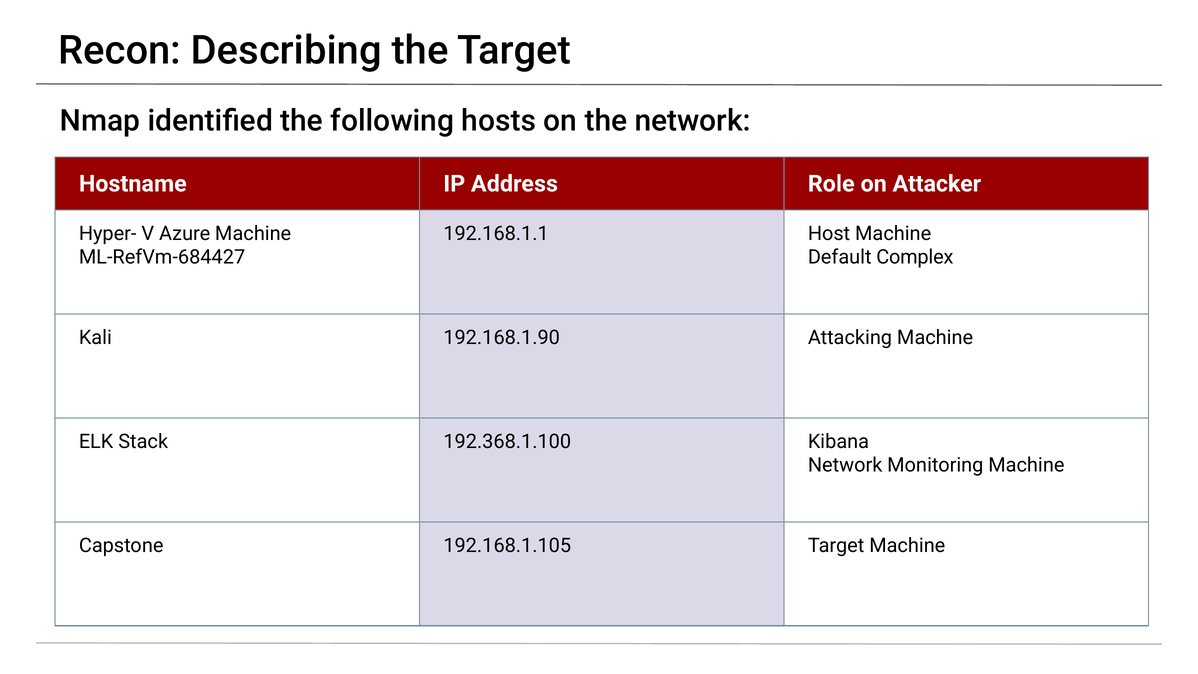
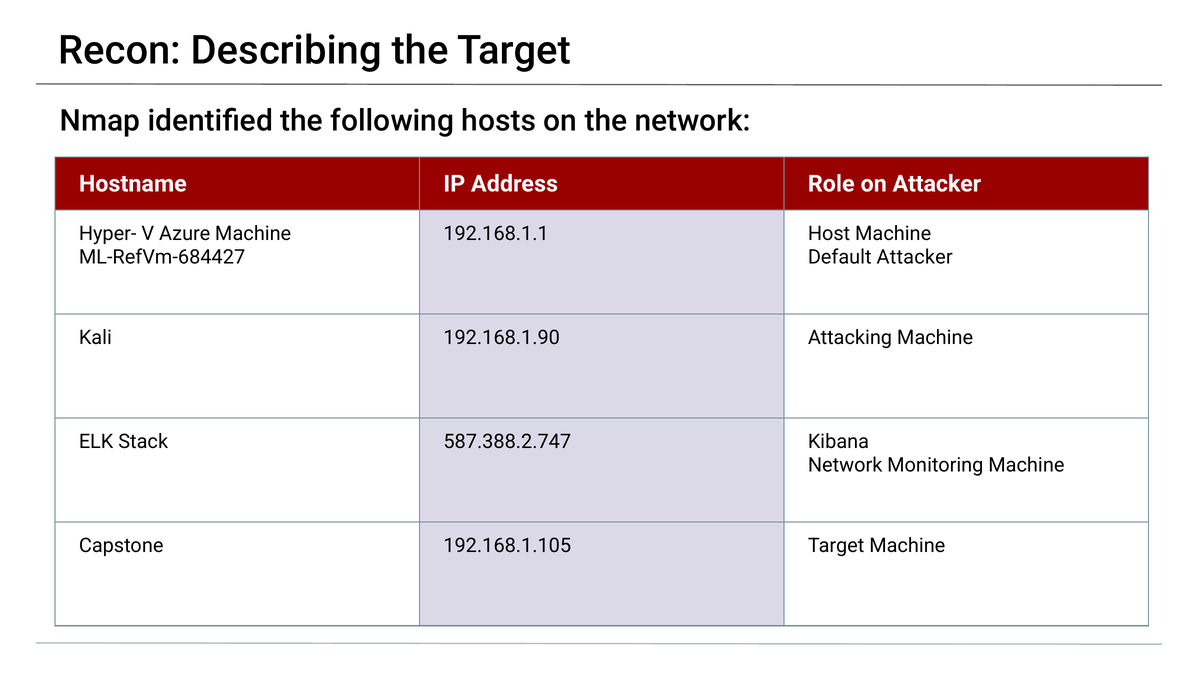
Default Complex: Complex -> Attacker
192.368.1.100: 192.368.1.100 -> 587.388.2.747
